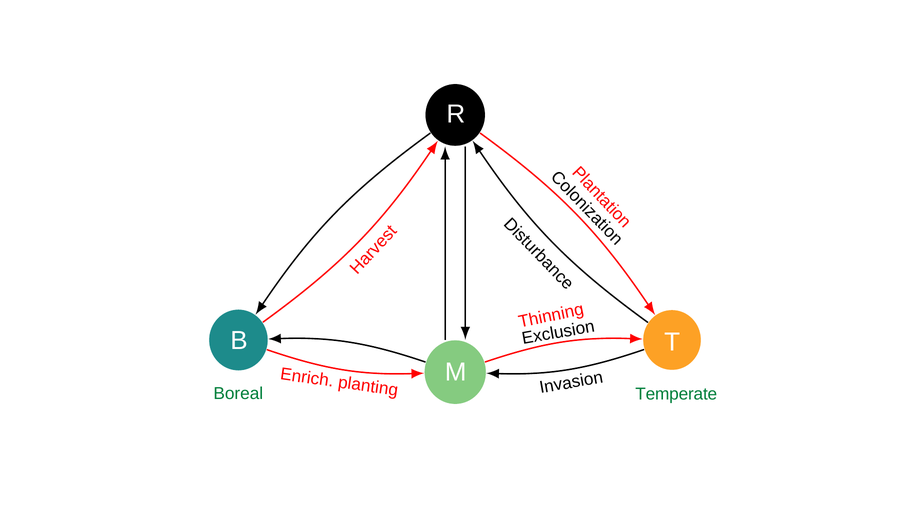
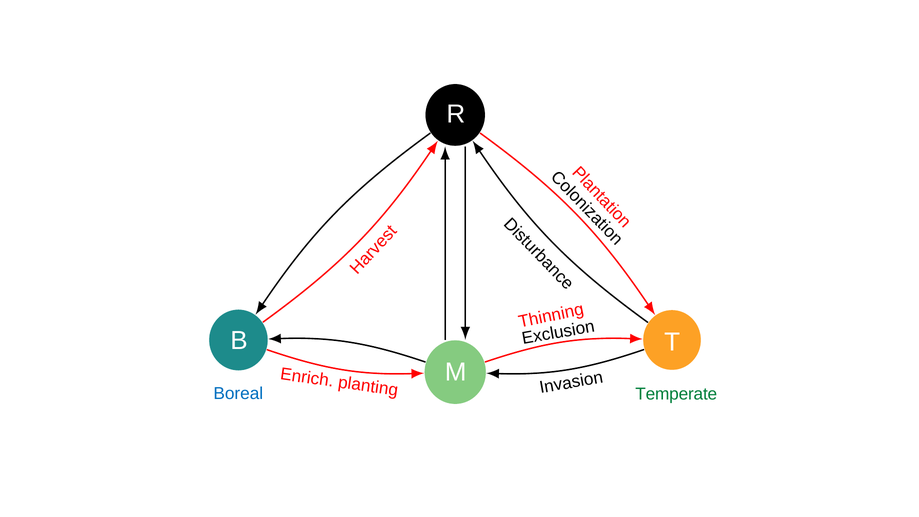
Boreal colour: green -> blue
